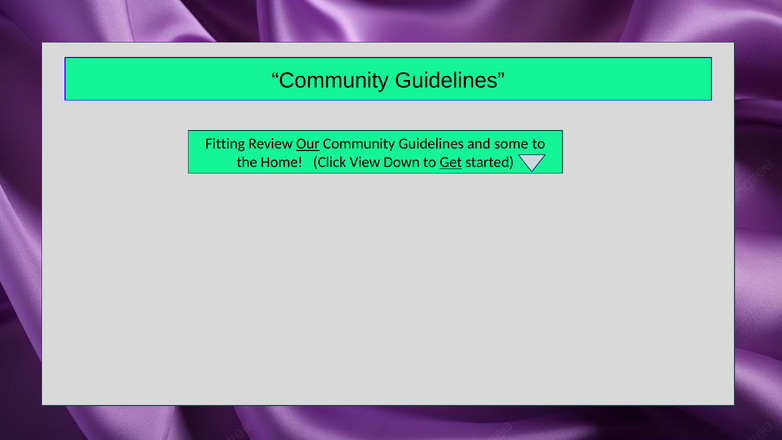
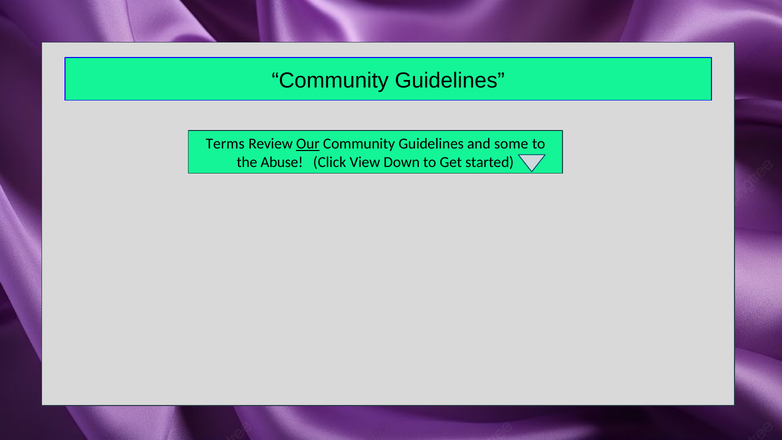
Fitting: Fitting -> Terms
Home: Home -> Abuse
Get underline: present -> none
